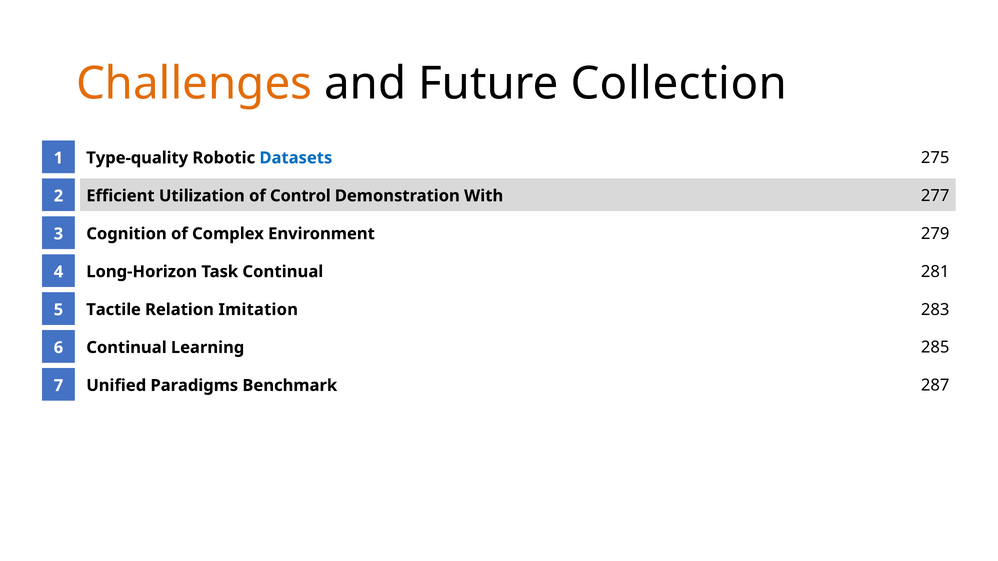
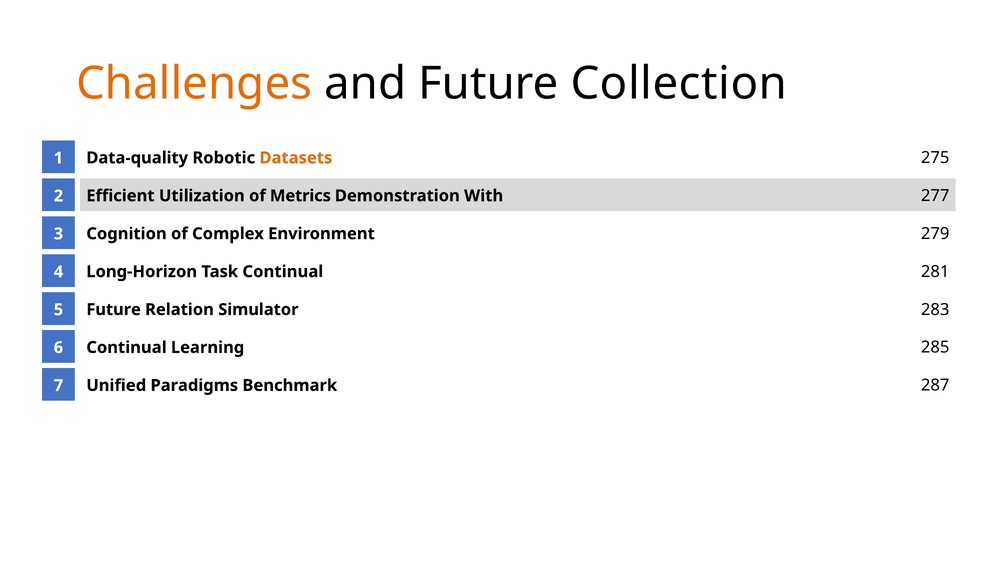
Type-quality: Type-quality -> Data-quality
Datasets colour: blue -> orange
Control: Control -> Metrics
Tactile at (114, 310): Tactile -> Future
Imitation: Imitation -> Simulator
